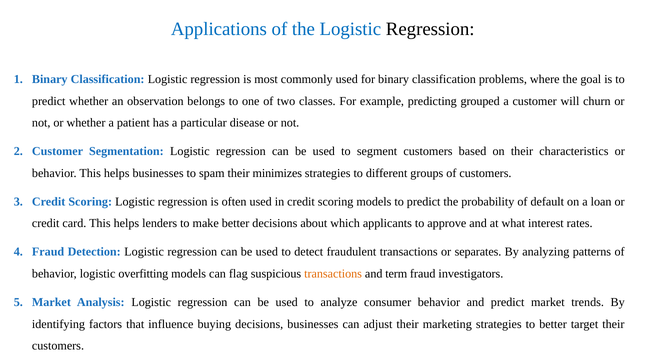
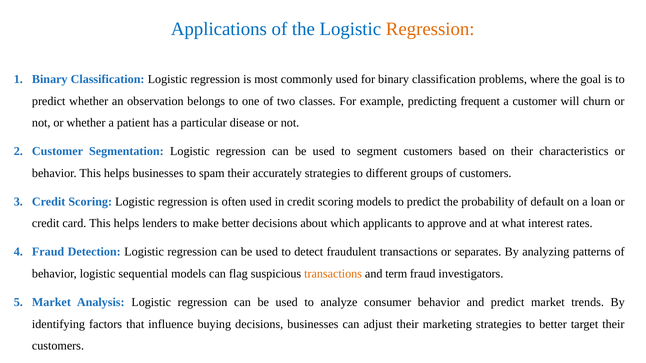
Regression at (430, 29) colour: black -> orange
grouped: grouped -> frequent
minimizes: minimizes -> accurately
overfitting: overfitting -> sequential
